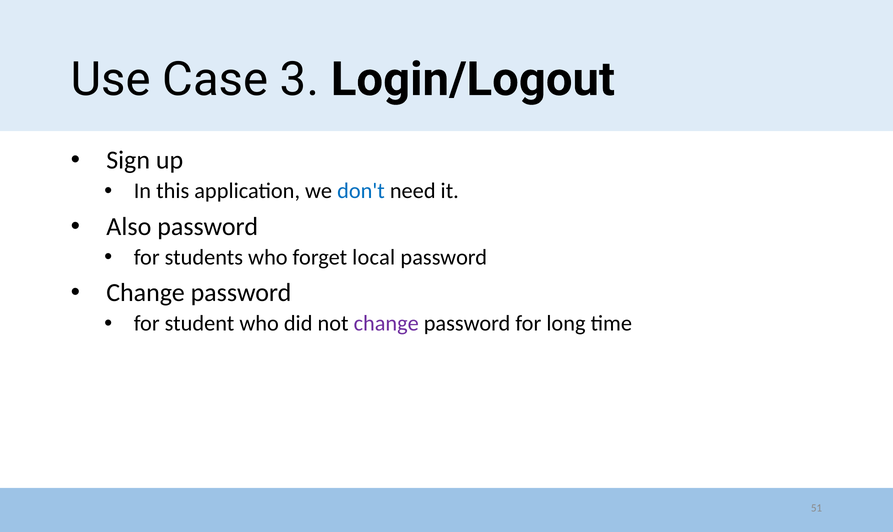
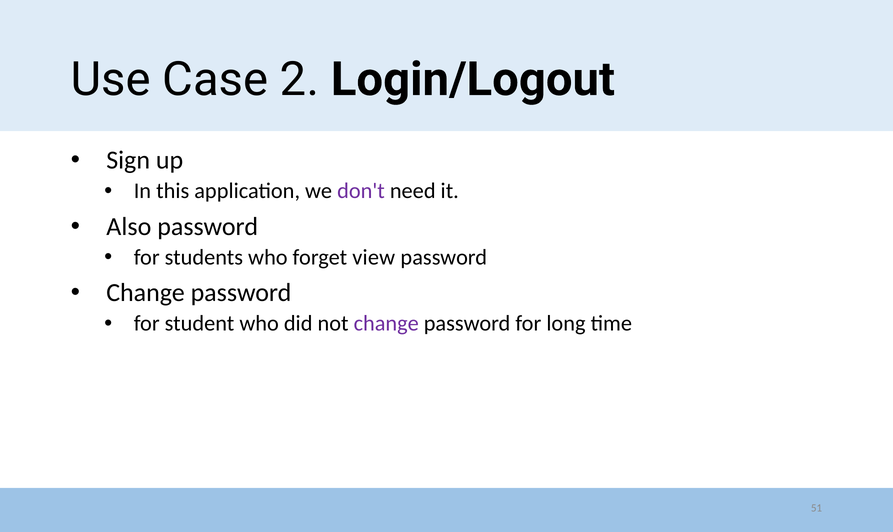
3: 3 -> 2
don't colour: blue -> purple
local: local -> view
